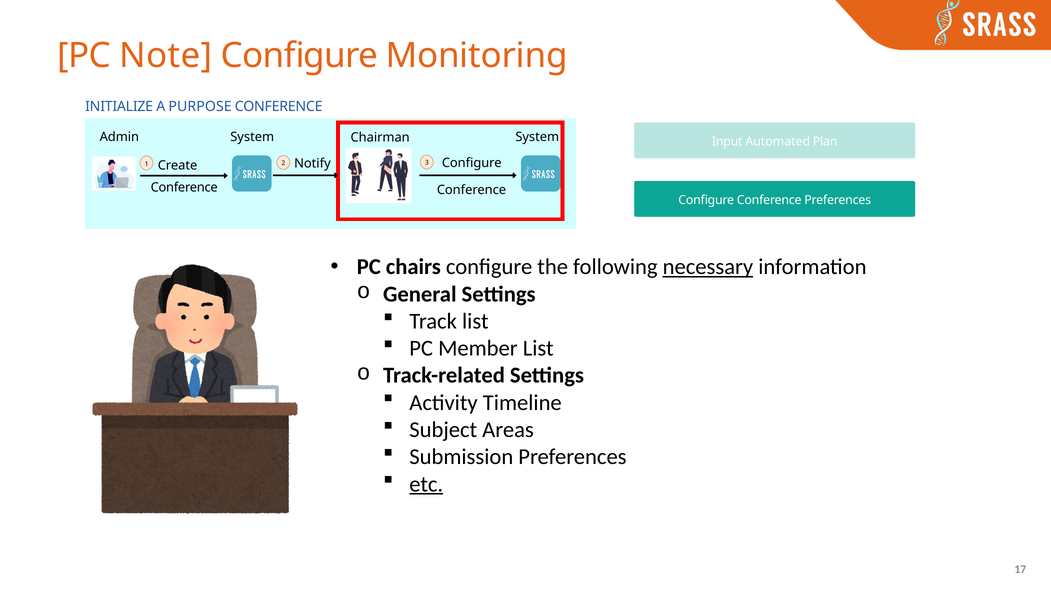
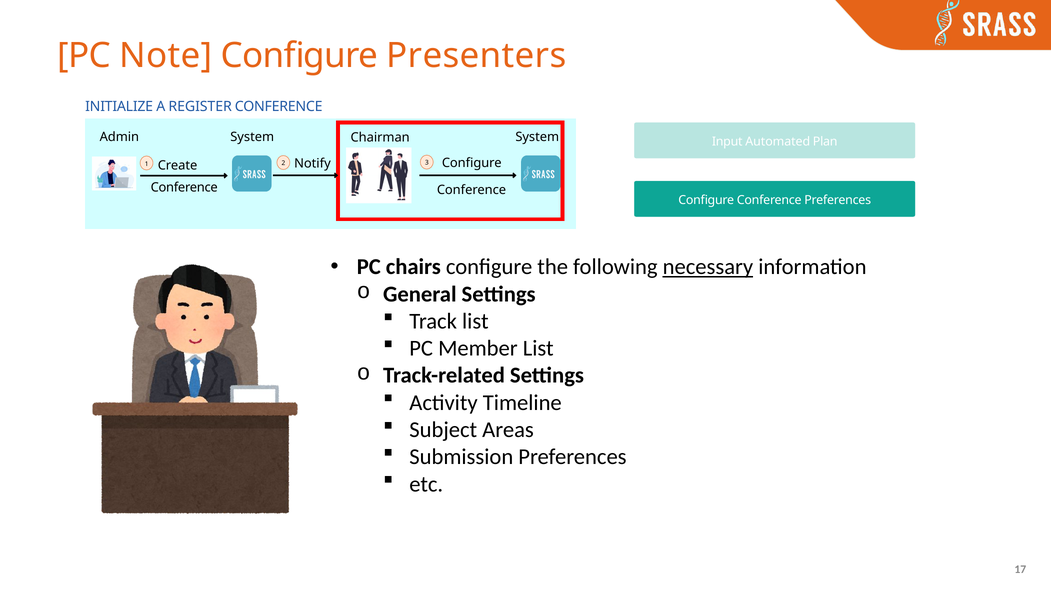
Monitoring: Monitoring -> Presenters
PURPOSE: PURPOSE -> REGISTER
etc underline: present -> none
